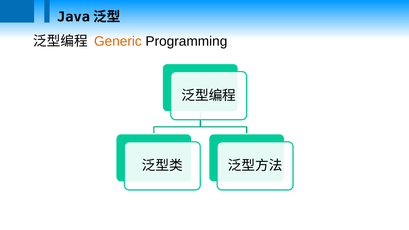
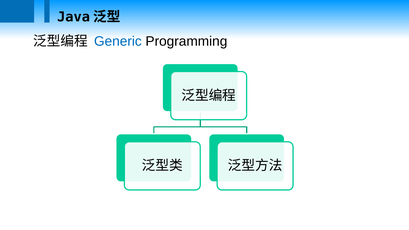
Generic colour: orange -> blue
